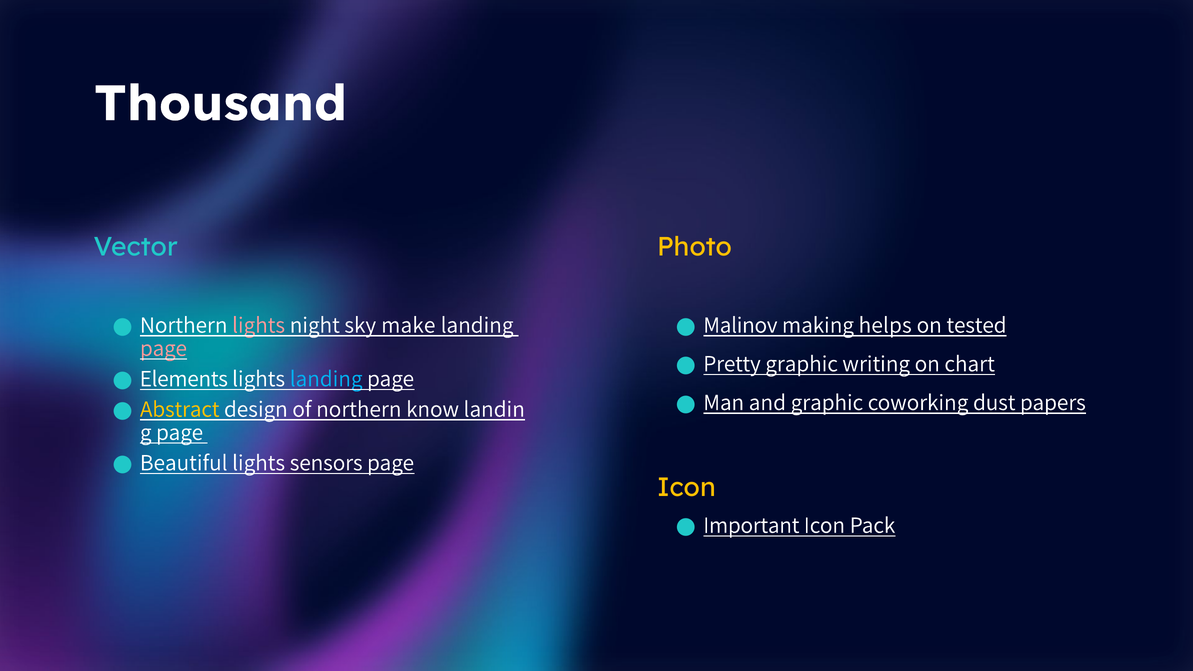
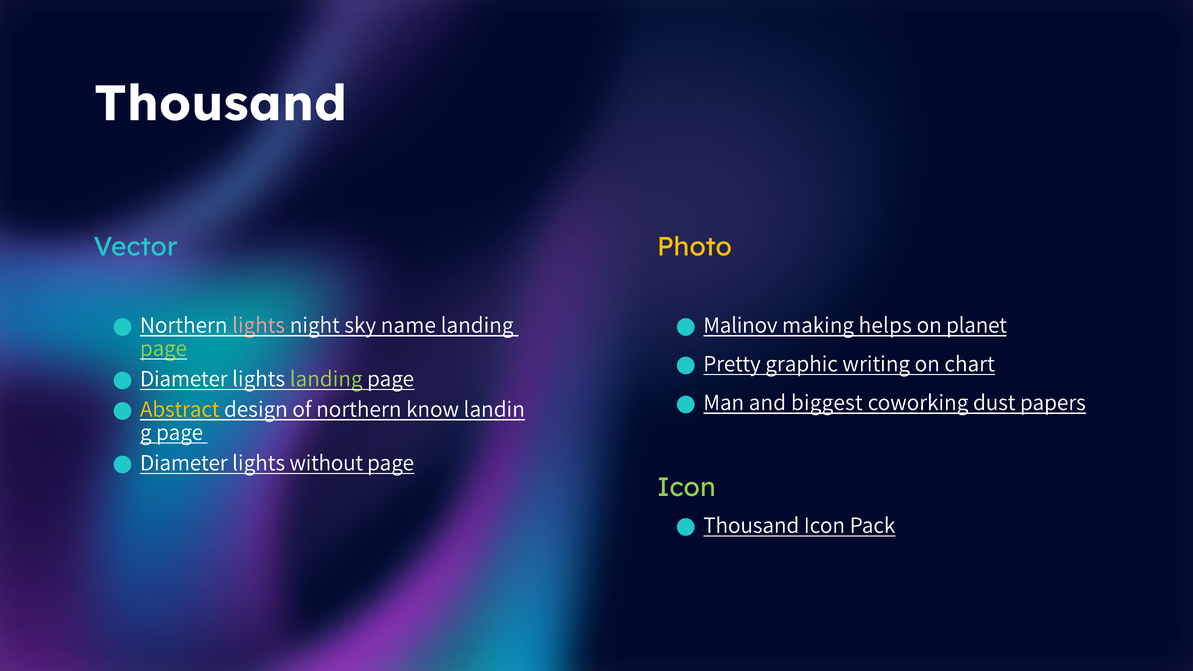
make: make -> name
tested: tested -> planet
page at (163, 348) colour: pink -> light green
Elements at (184, 379): Elements -> Diameter
landing at (326, 379) colour: light blue -> light green
and graphic: graphic -> biggest
Beautiful at (184, 463): Beautiful -> Diameter
sensors: sensors -> without
Icon at (687, 487) colour: yellow -> light green
Important at (751, 525): Important -> Thousand
